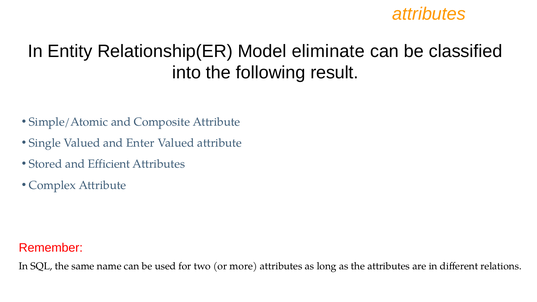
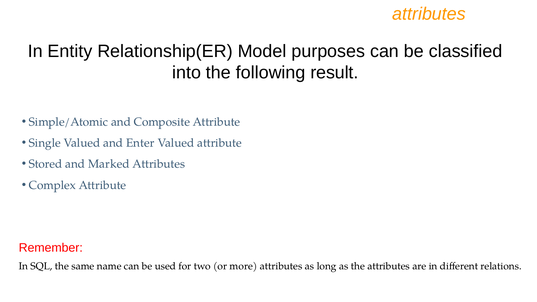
eliminate: eliminate -> purposes
Efficient: Efficient -> Marked
